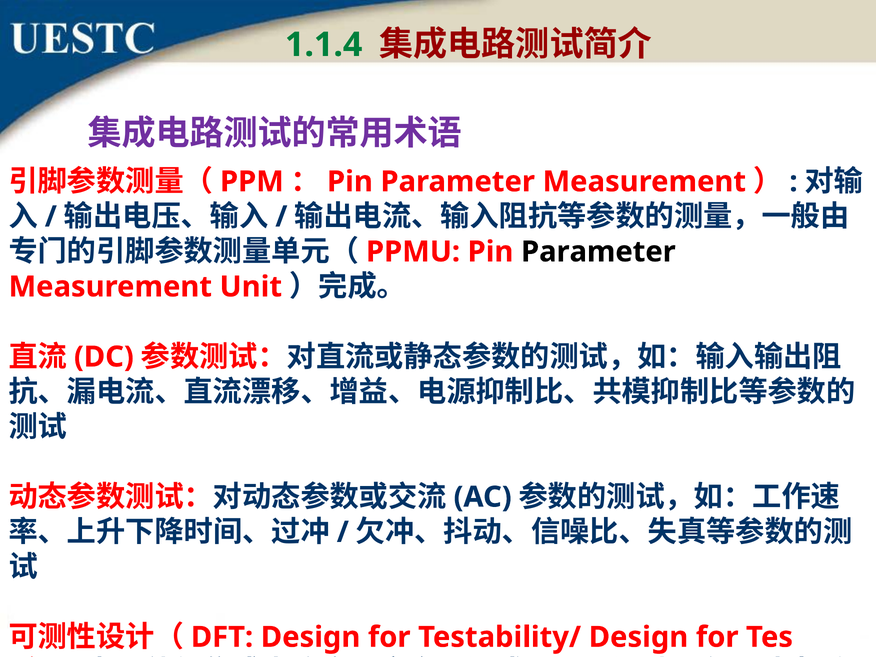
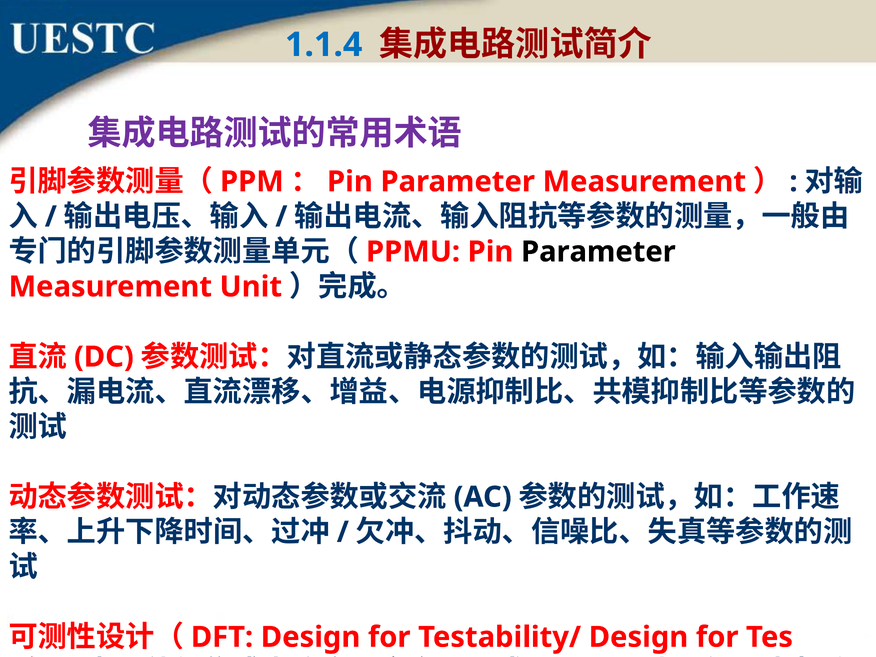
1.1.4 colour: green -> blue
